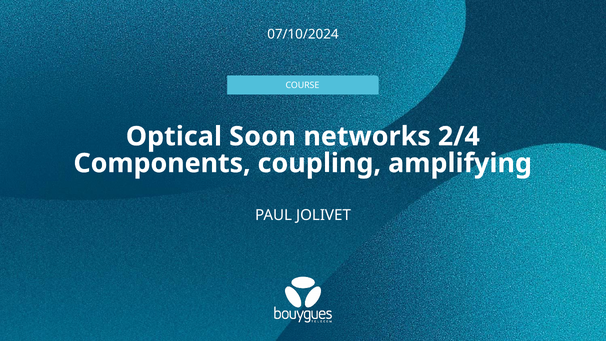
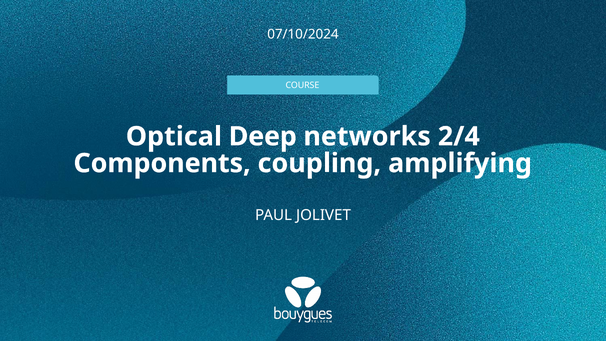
Soon: Soon -> Deep
